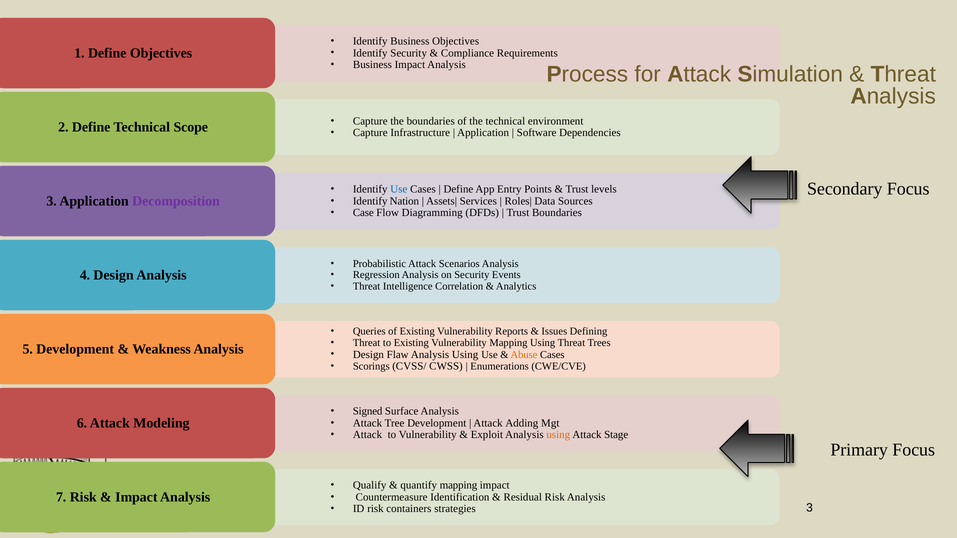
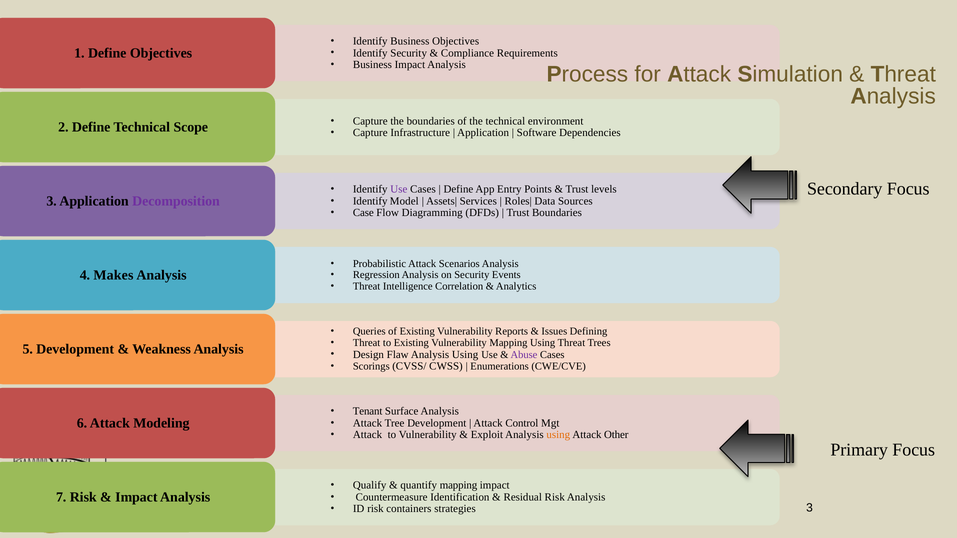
Use at (399, 189) colour: blue -> purple
Nation: Nation -> Model
4 Design: Design -> Makes
Abuse colour: orange -> purple
Signed: Signed -> Tenant
Adding: Adding -> Control
Stage: Stage -> Other
